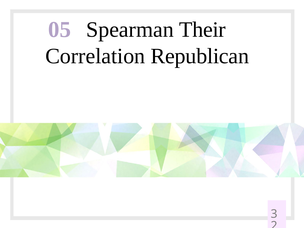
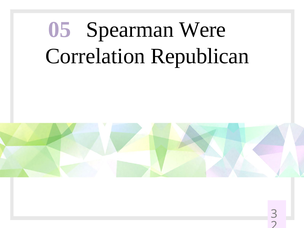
Their: Their -> Were
